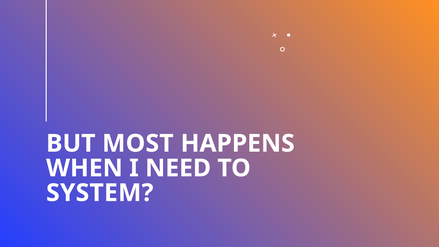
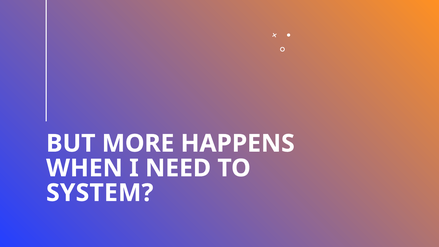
MOST: MOST -> MORE
